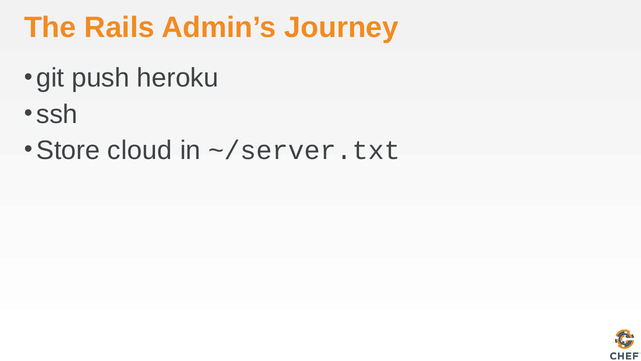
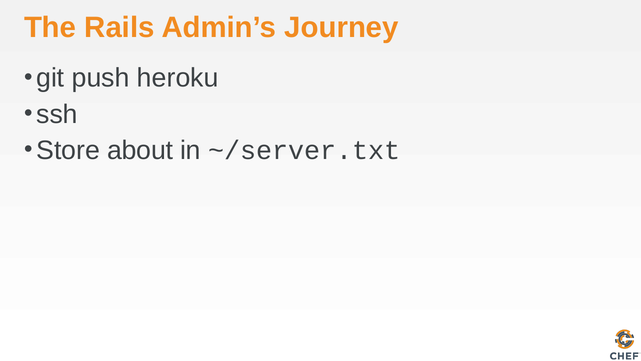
cloud: cloud -> about
